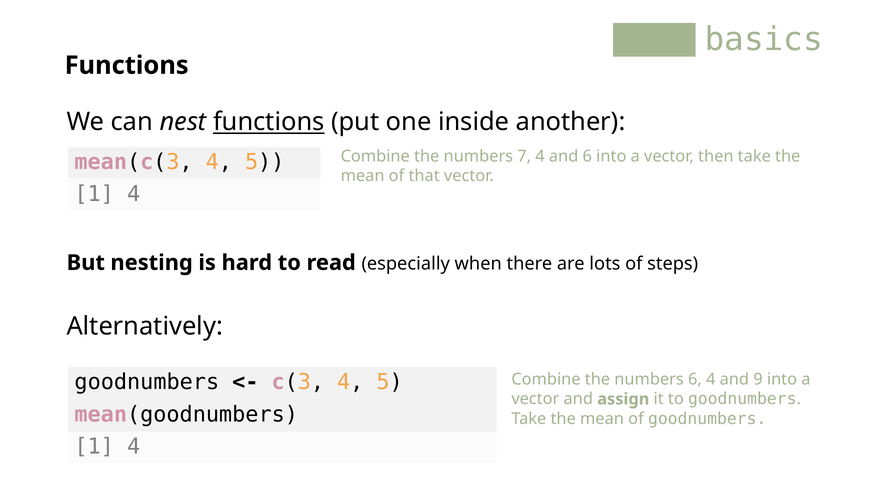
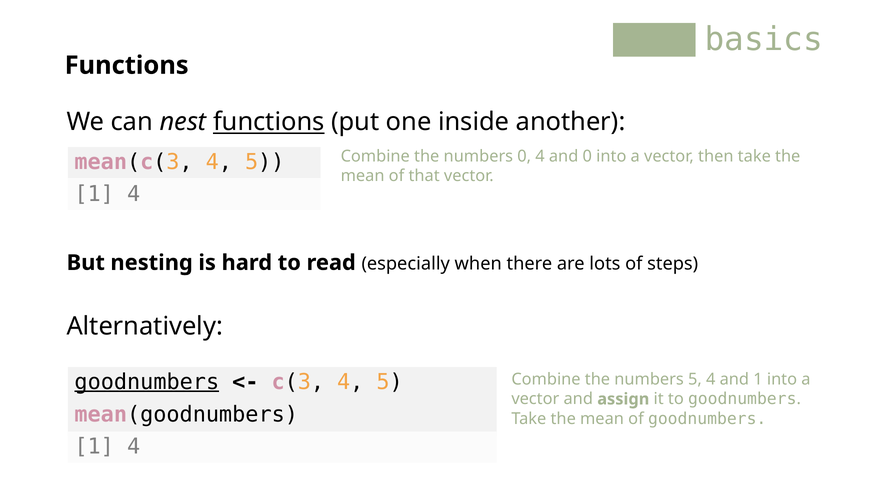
numbers 7: 7 -> 0
and 6: 6 -> 0
goodnumbers at (147, 382) underline: none -> present
numbers 6: 6 -> 5
and 9: 9 -> 1
